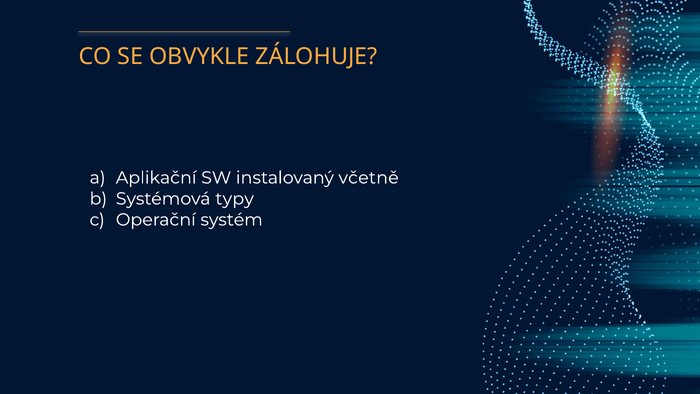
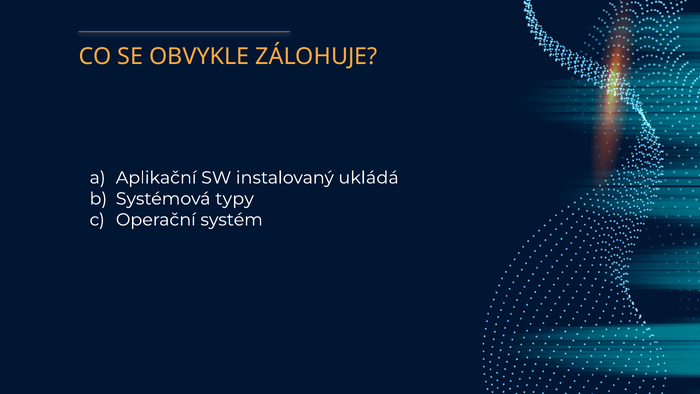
včetně: včetně -> ukládá
